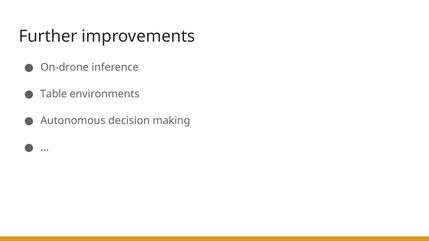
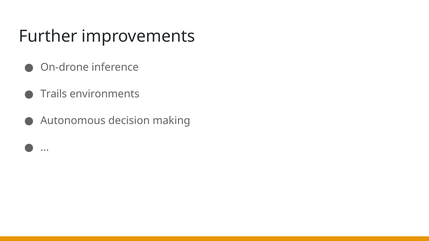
Table: Table -> Trails
